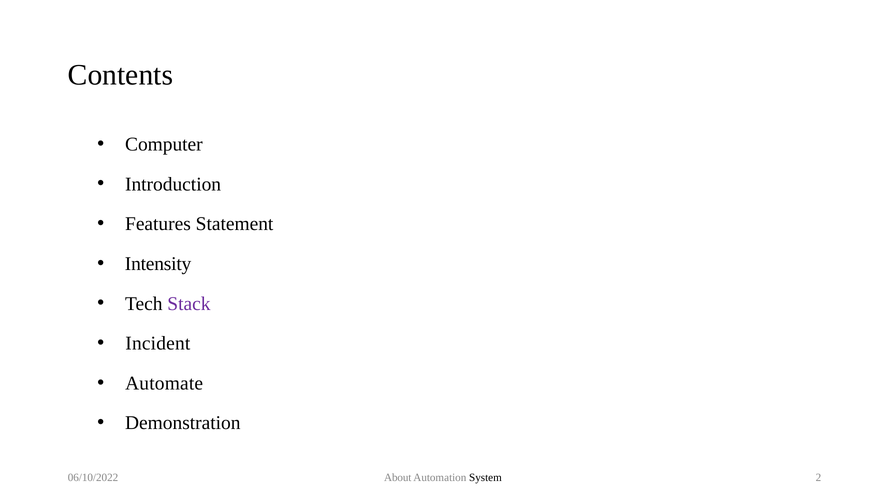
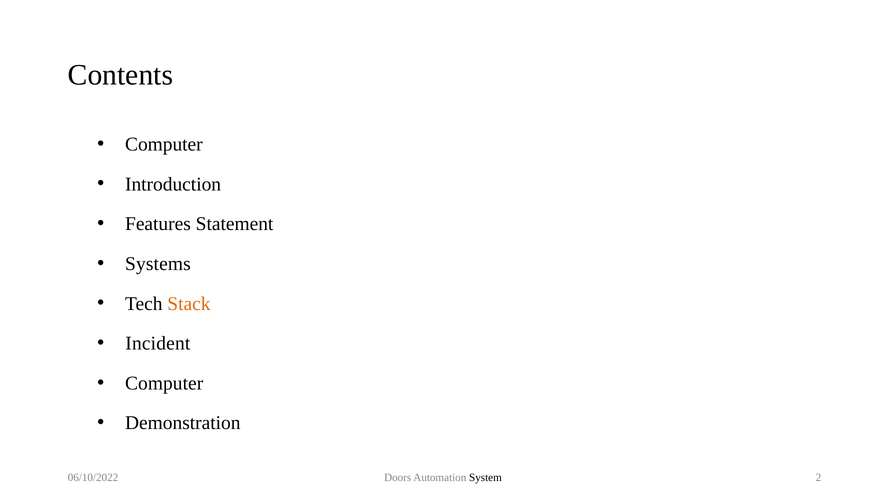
Intensity: Intensity -> Systems
Stack colour: purple -> orange
Automate at (164, 383): Automate -> Computer
About: About -> Doors
